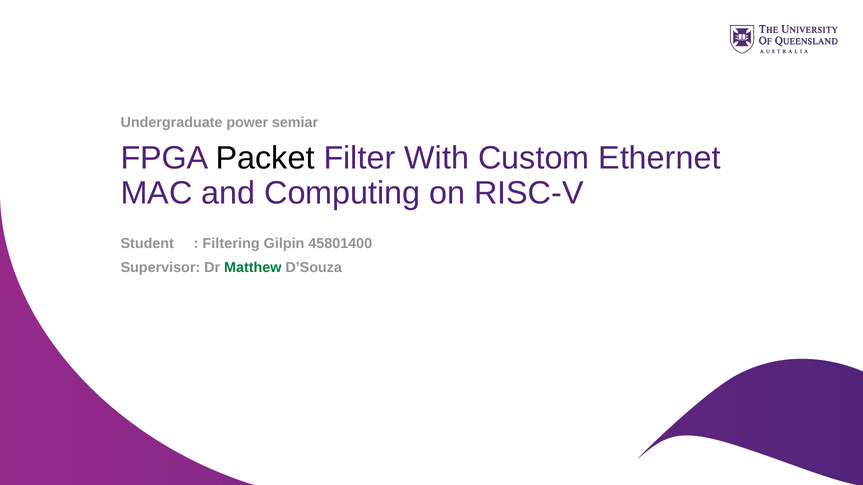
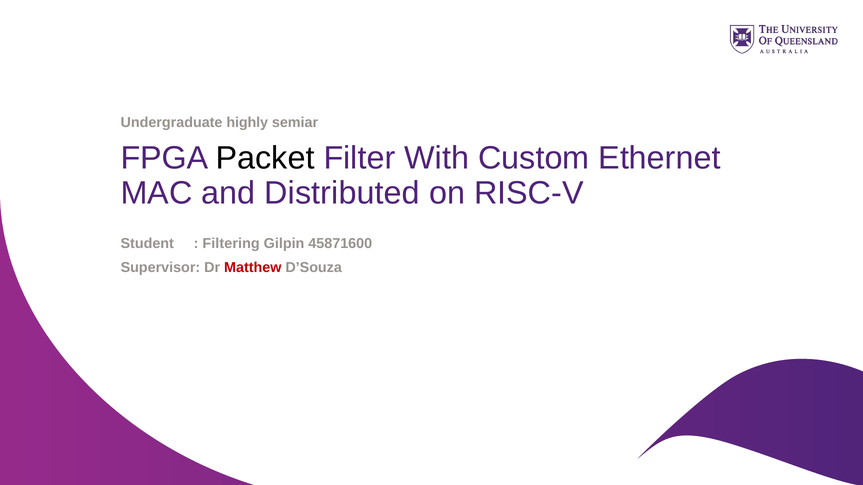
power: power -> highly
Computing: Computing -> Distributed
45801400: 45801400 -> 45871600
Matthew colour: green -> red
